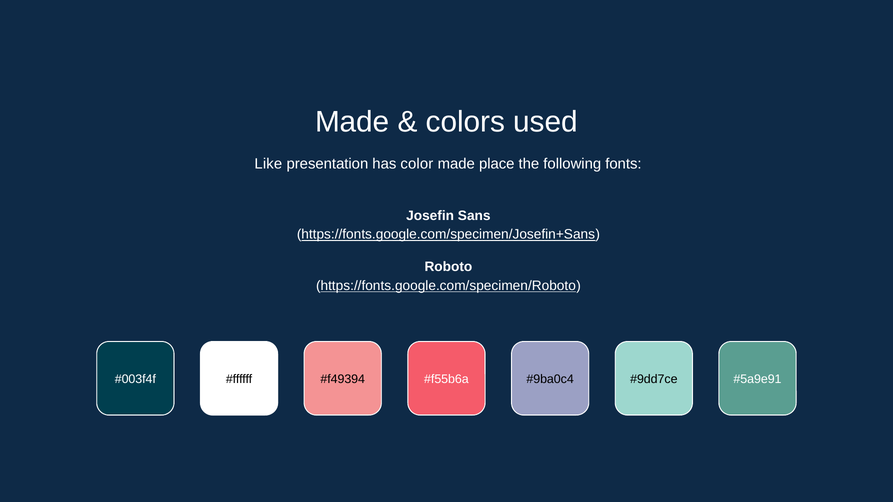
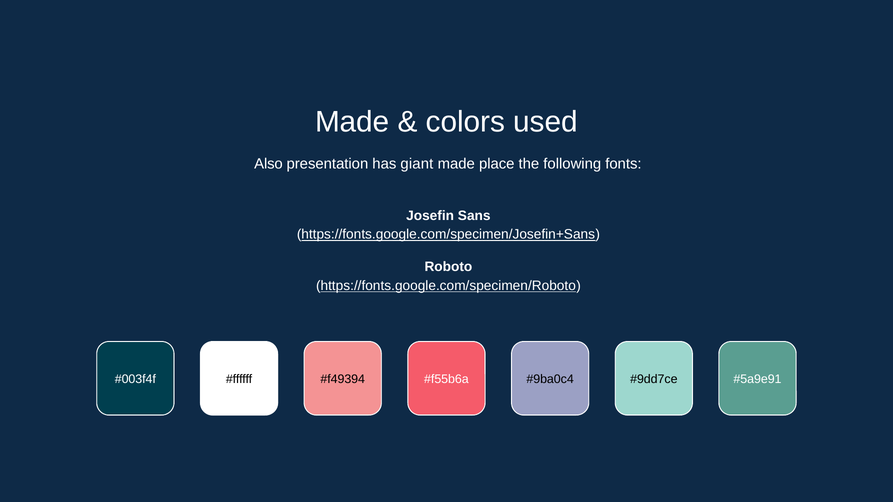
Like: Like -> Also
color: color -> giant
